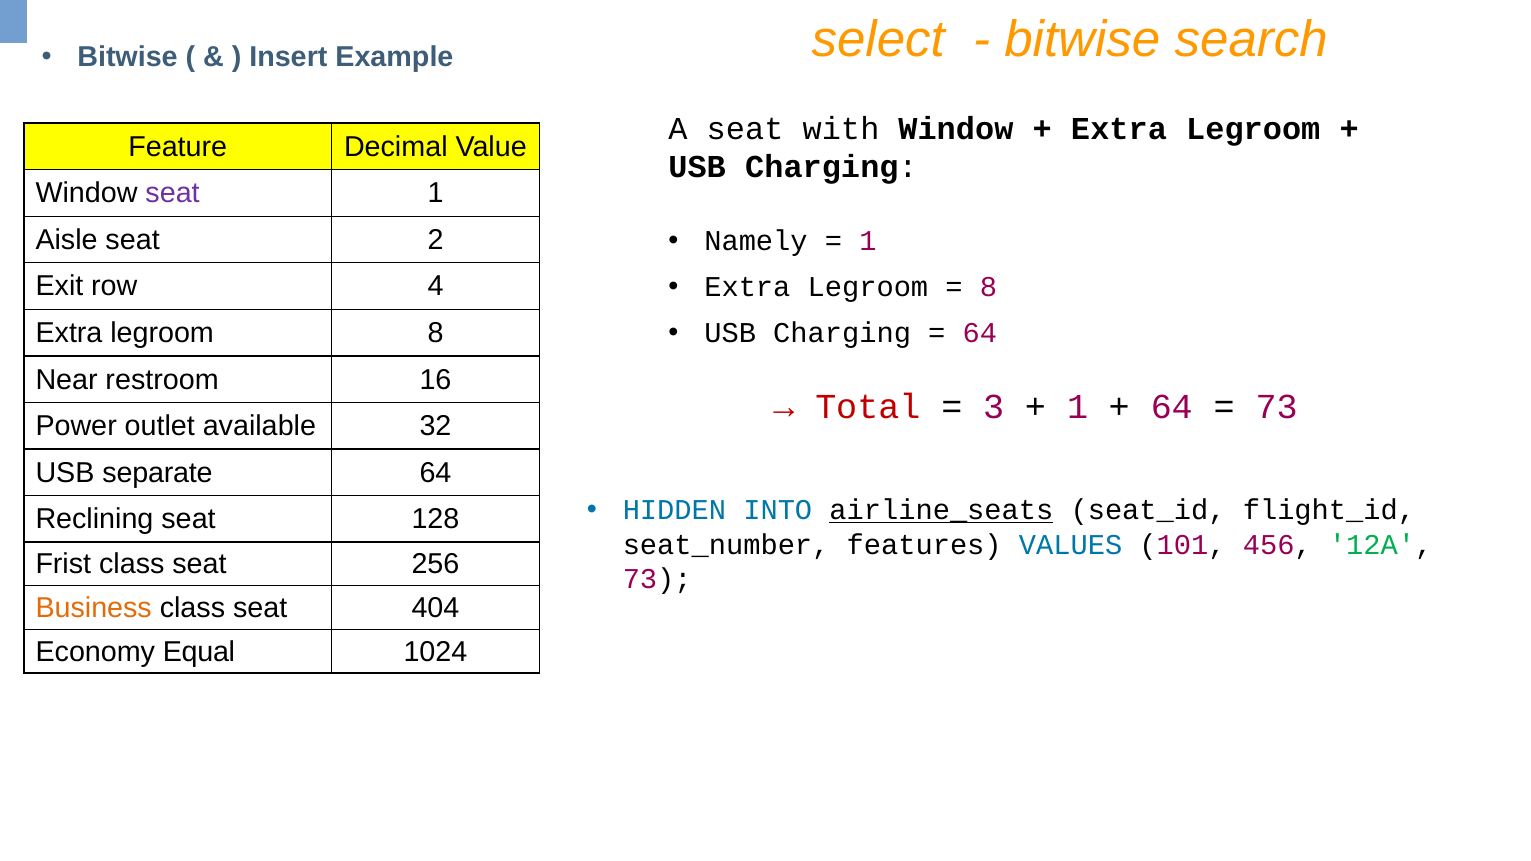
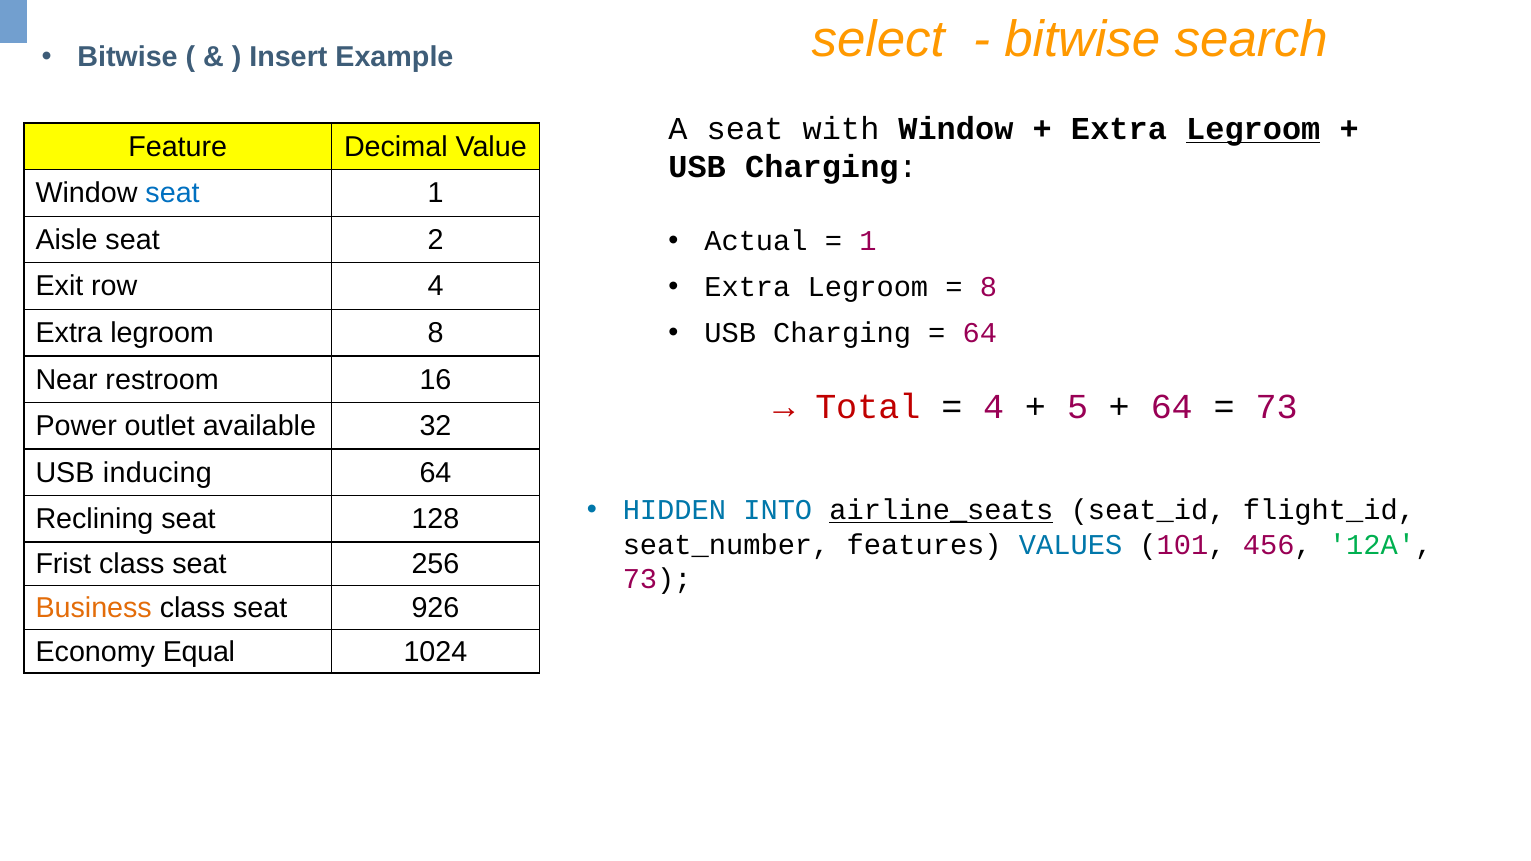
Legroom at (1253, 129) underline: none -> present
seat at (173, 193) colour: purple -> blue
Namely: Namely -> Actual
3 at (994, 407): 3 -> 4
1 at (1078, 407): 1 -> 5
separate: separate -> inducing
404: 404 -> 926
